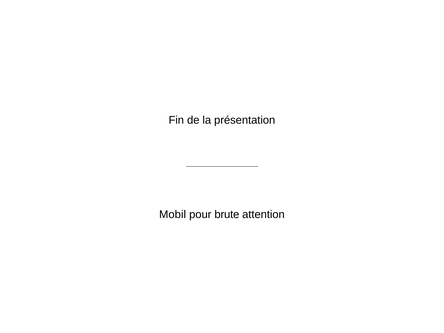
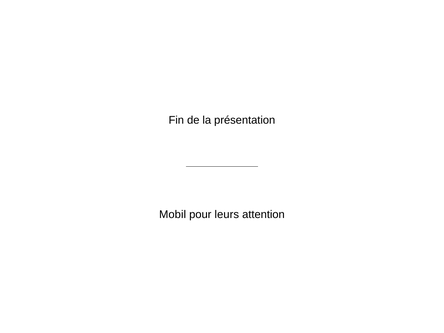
brute: brute -> leurs
